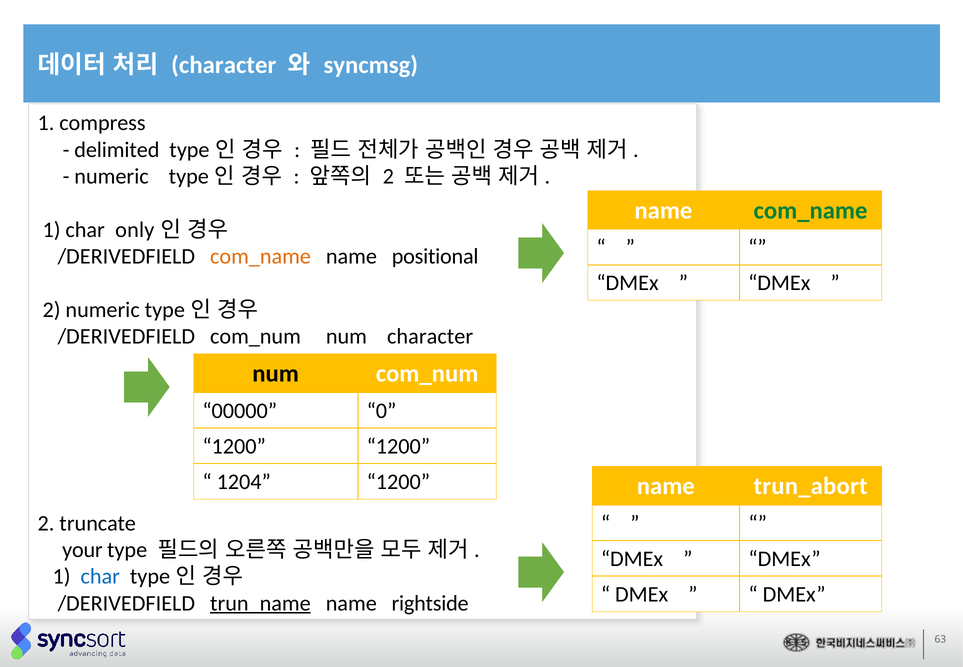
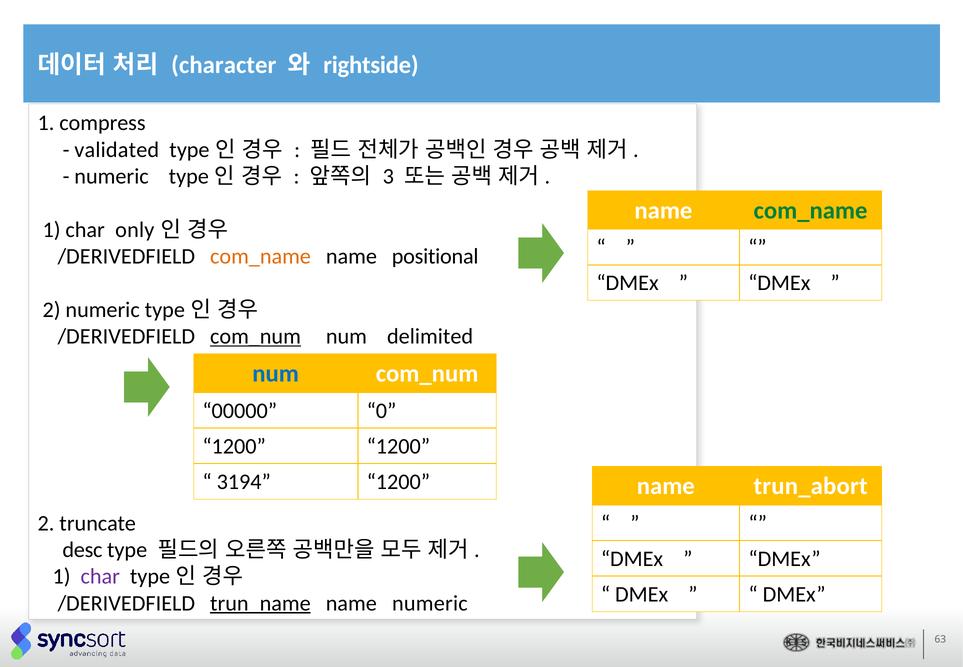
syncmsg: syncmsg -> rightside
delimited: delimited -> validated
2 at (388, 176): 2 -> 3
com_num at (255, 336) underline: none -> present
num character: character -> delimited
num at (276, 374) colour: black -> blue
1204: 1204 -> 3194
your: your -> desc
char at (100, 576) colour: blue -> purple
name rightside: rightside -> numeric
